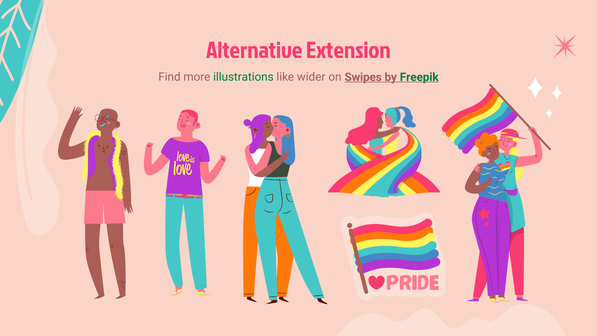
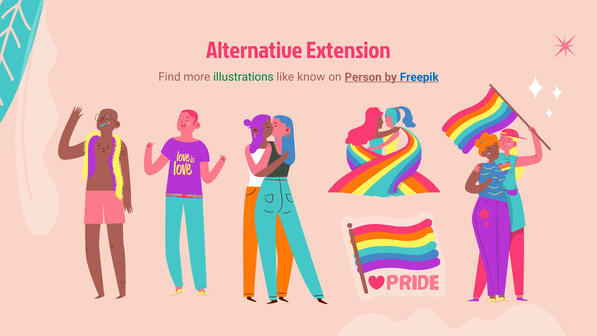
wider: wider -> know
Swipes: Swipes -> Person
Freepik colour: green -> blue
